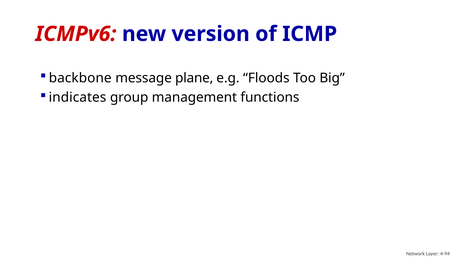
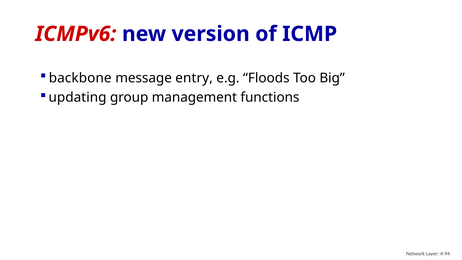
plane: plane -> entry
indicates: indicates -> updating
